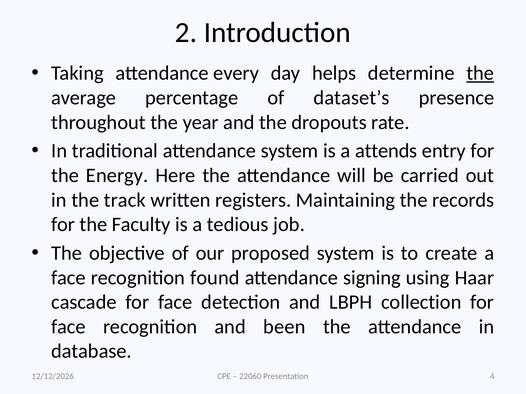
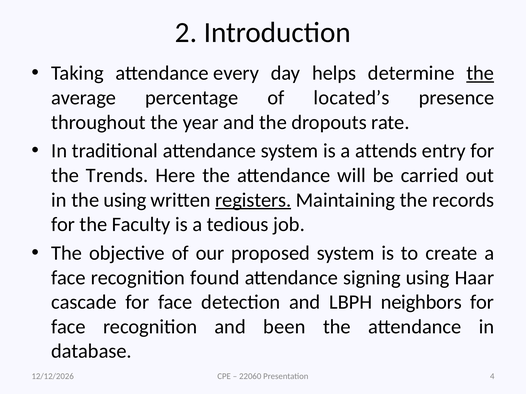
dataset’s: dataset’s -> located’s
Energy: Energy -> Trends
the track: track -> using
registers underline: none -> present
collection: collection -> neighbors
